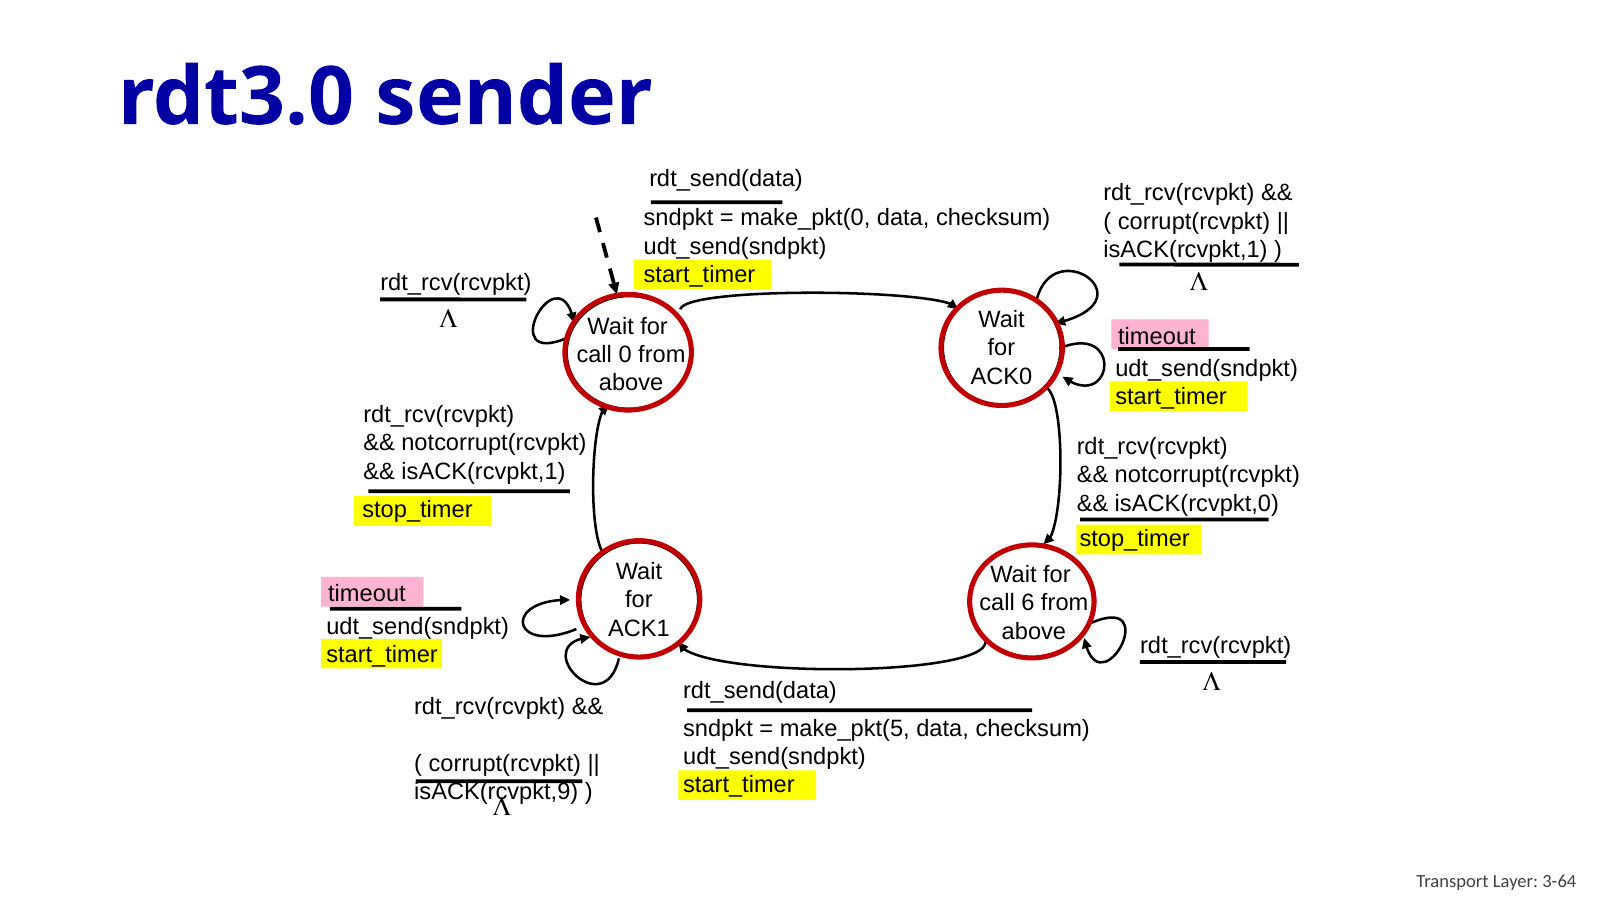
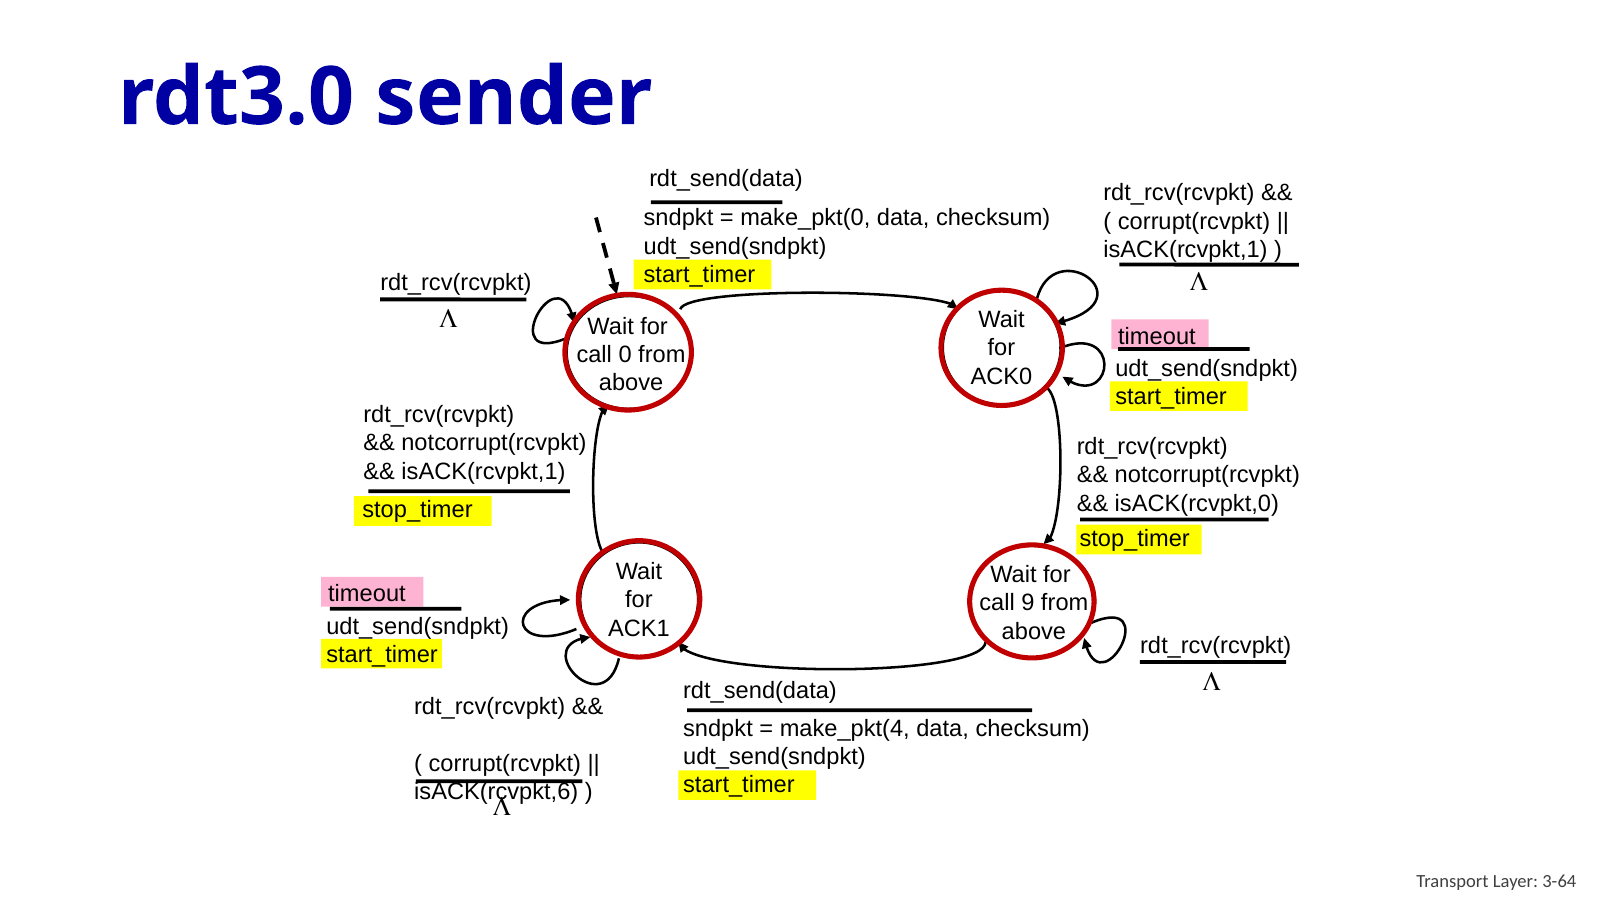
6: 6 -> 9
make_pkt(5: make_pkt(5 -> make_pkt(4
isACK(rcvpkt,9: isACK(rcvpkt,9 -> isACK(rcvpkt,6
